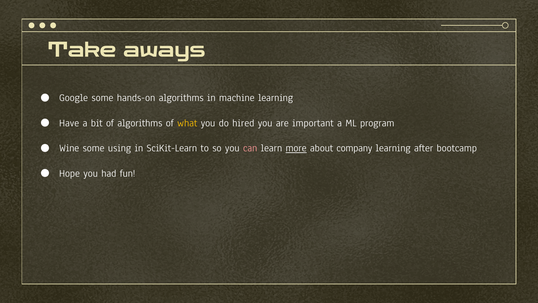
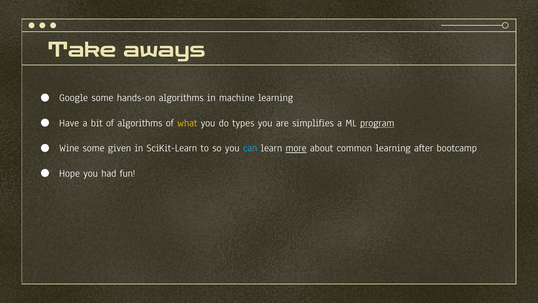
hired: hired -> types
important: important -> simplifies
program underline: none -> present
using: using -> given
can colour: pink -> light blue
company: company -> common
